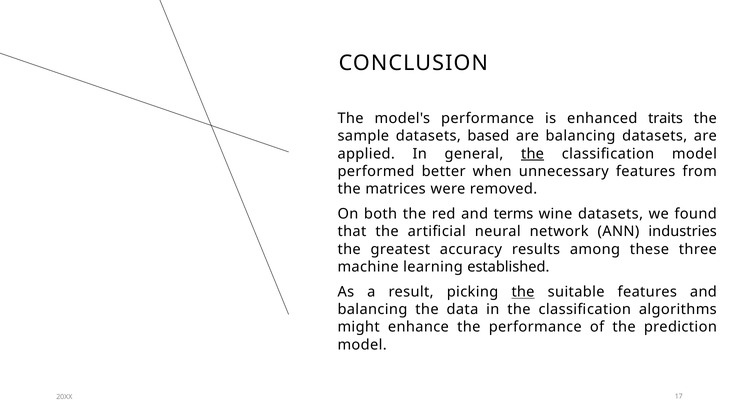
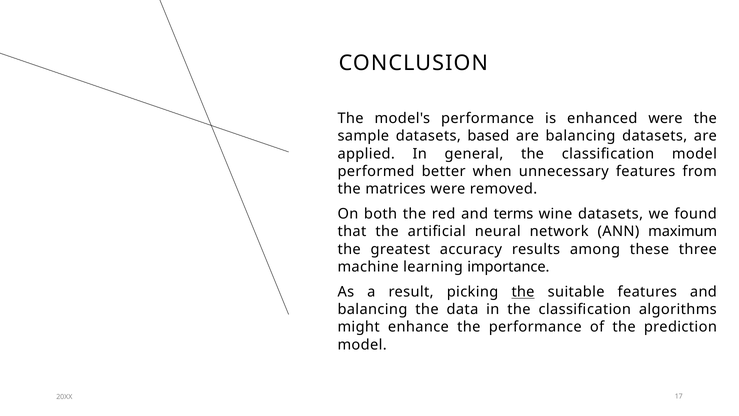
enhanced traits: traits -> were
the at (533, 154) underline: present -> none
industries: industries -> maximum
established: established -> importance
